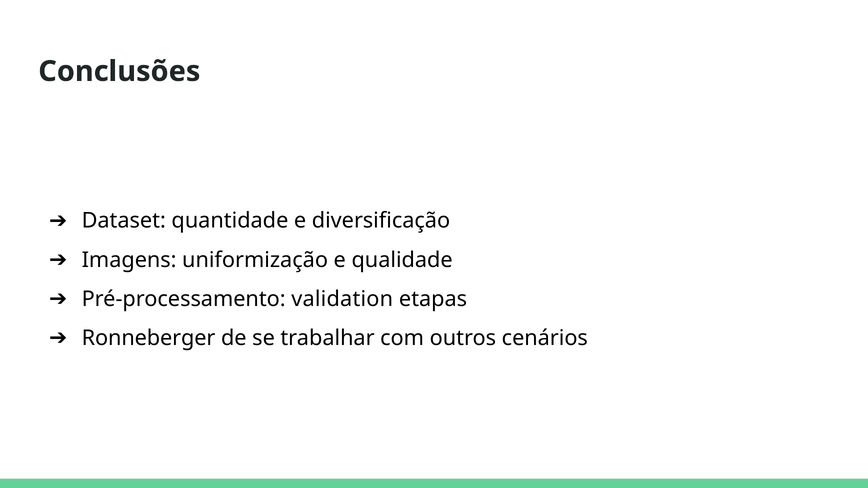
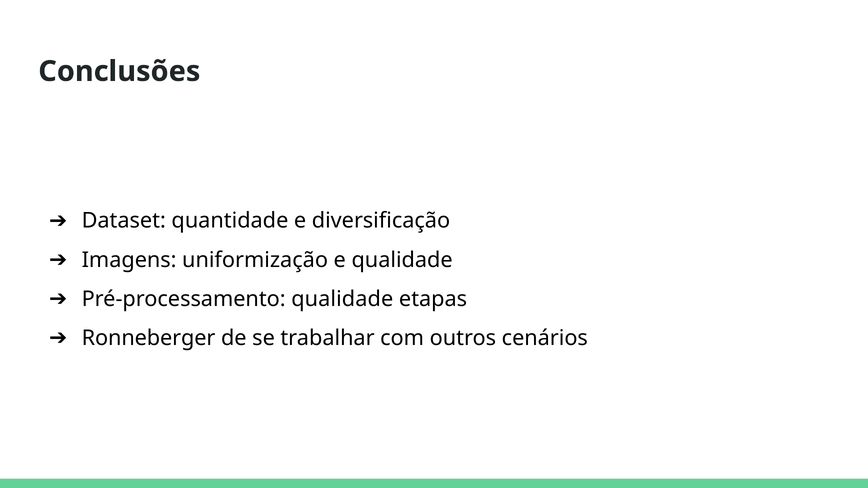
Pré-processamento validation: validation -> qualidade
